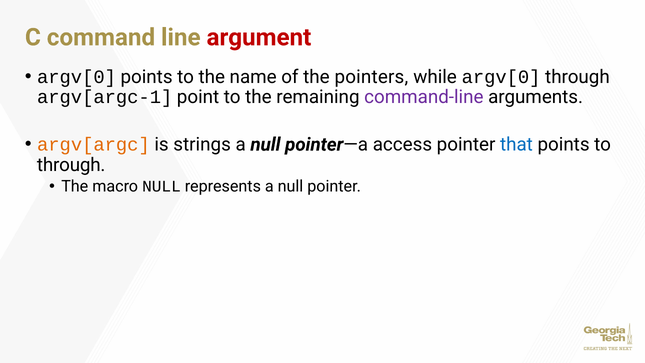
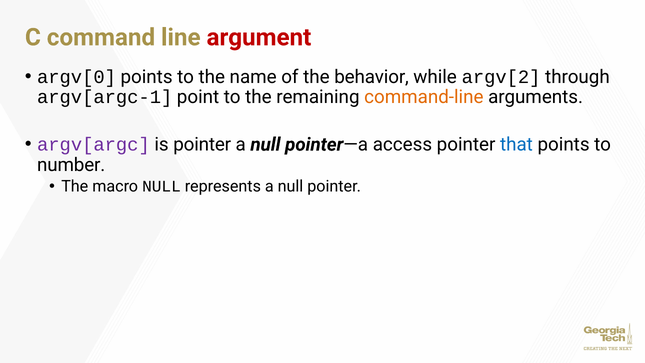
pointers: pointers -> behavior
while argv[0: argv[0 -> argv[2
command-line colour: purple -> orange
argv[argc colour: orange -> purple
is strings: strings -> pointer
through at (71, 165): through -> number
